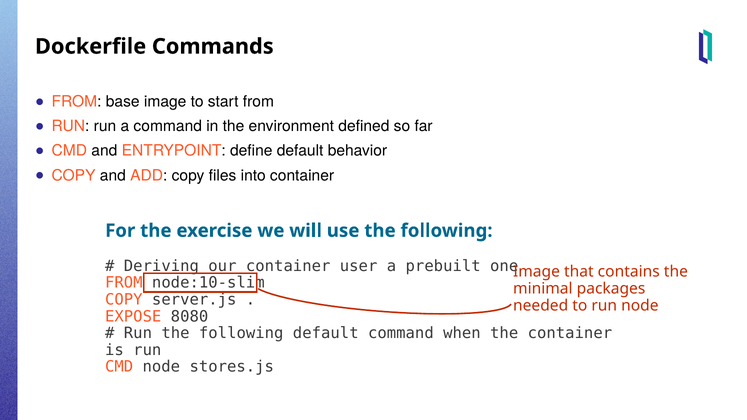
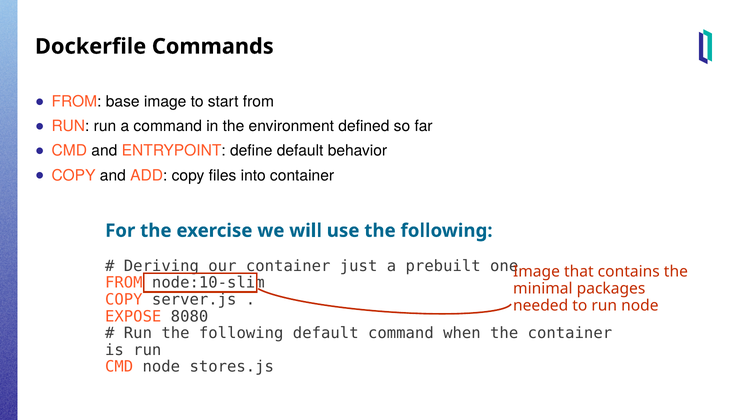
user: user -> just
